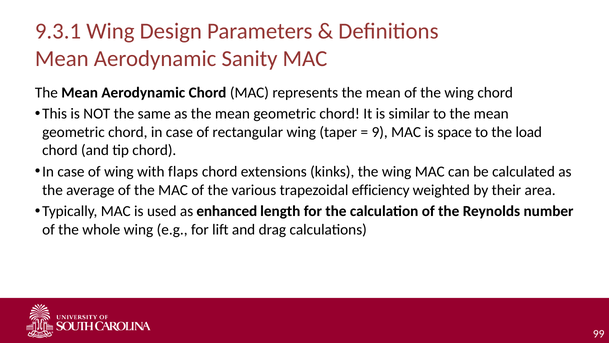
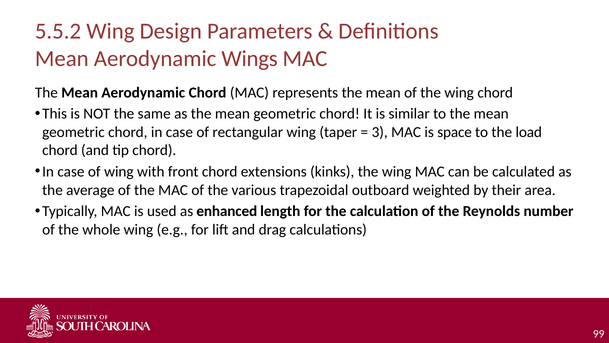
9.3.1: 9.3.1 -> 5.5.2
Sanity: Sanity -> Wings
9: 9 -> 3
flaps: flaps -> front
efficiency: efficiency -> outboard
